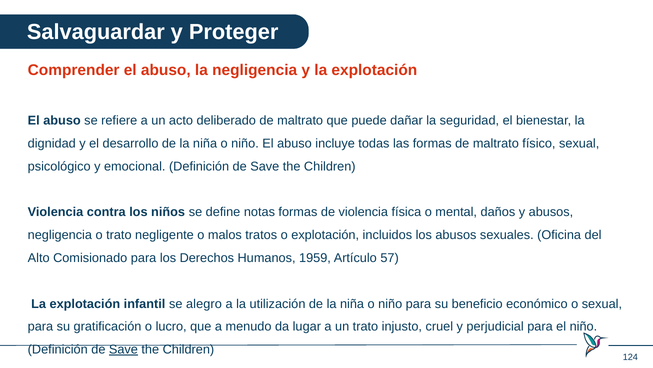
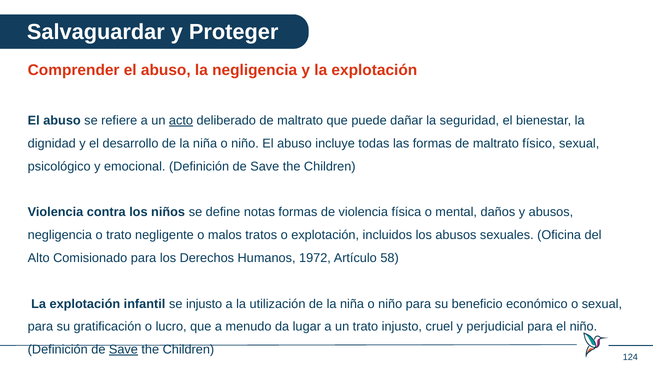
acto underline: none -> present
1959: 1959 -> 1972
57: 57 -> 58
se alegro: alegro -> injusto
